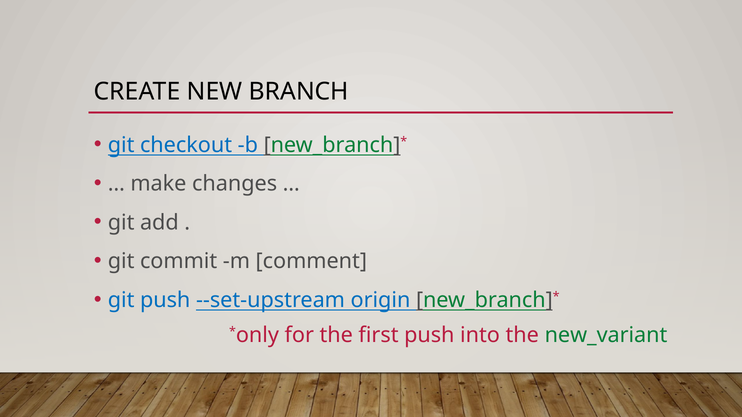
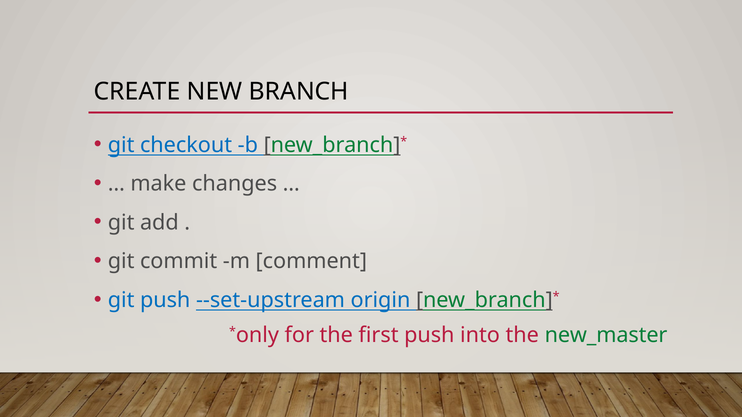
new_variant: new_variant -> new_master
